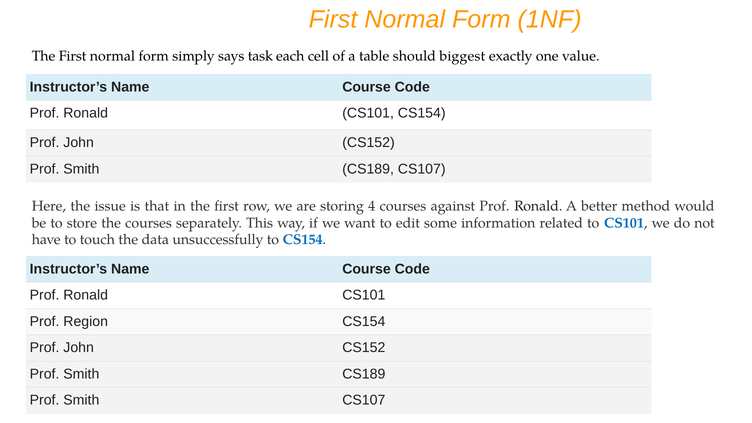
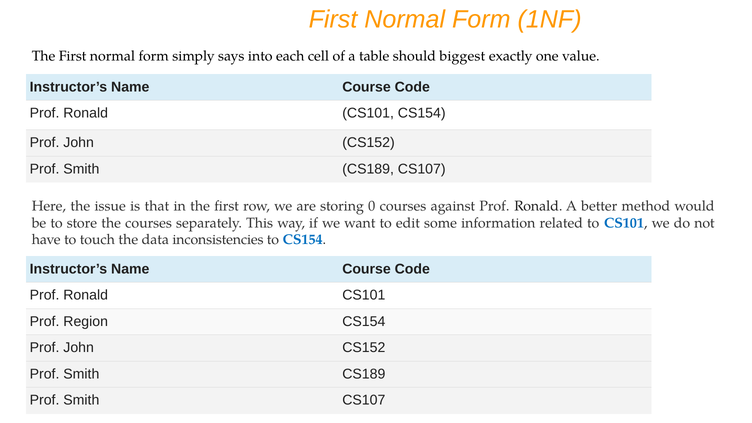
task: task -> into
4: 4 -> 0
unsuccessfully: unsuccessfully -> inconsistencies
